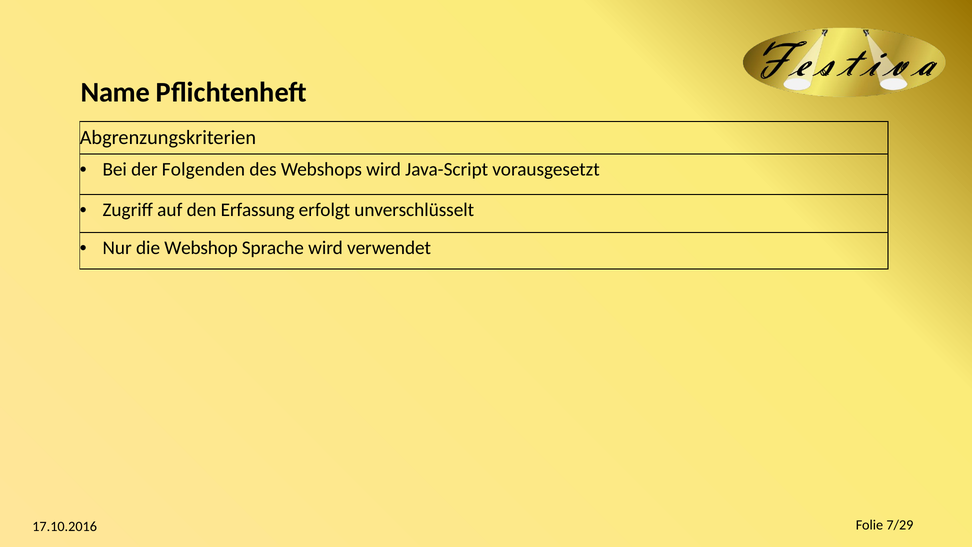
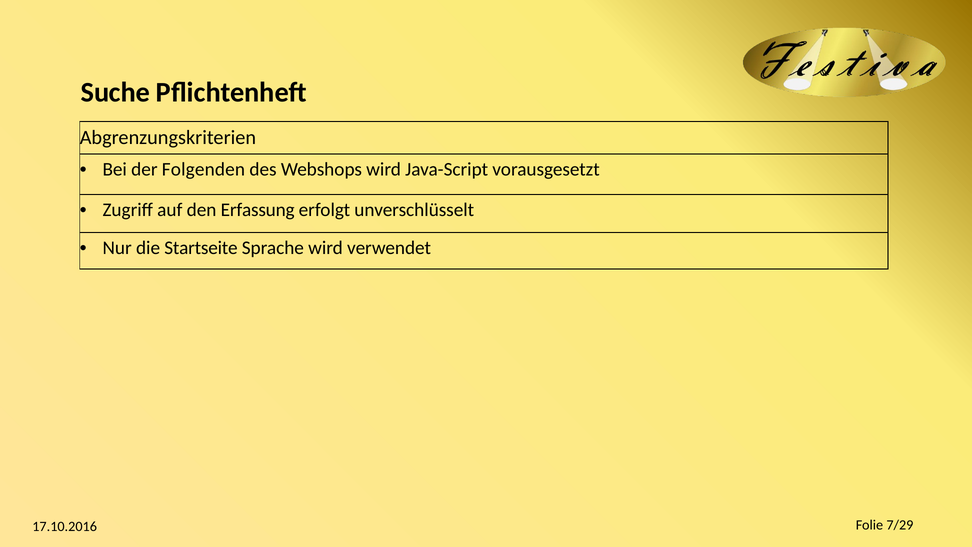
Name: Name -> Suche
Webshop: Webshop -> Startseite
